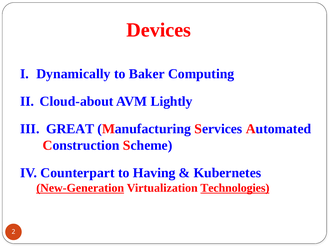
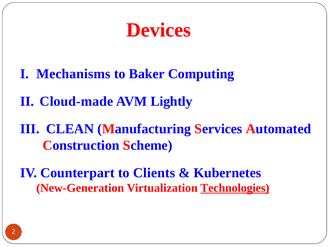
Dynamically: Dynamically -> Mechanisms
Cloud-about: Cloud-about -> Cloud-made
GREAT: GREAT -> CLEAN
Having: Having -> Clients
New-Generation underline: present -> none
